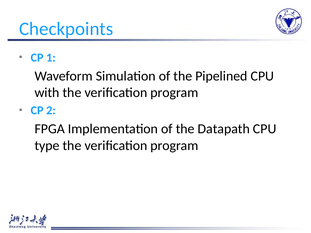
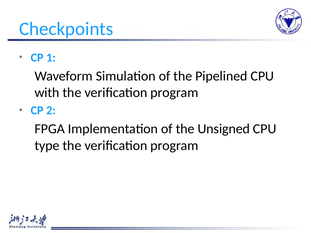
Datapath: Datapath -> Unsigned
